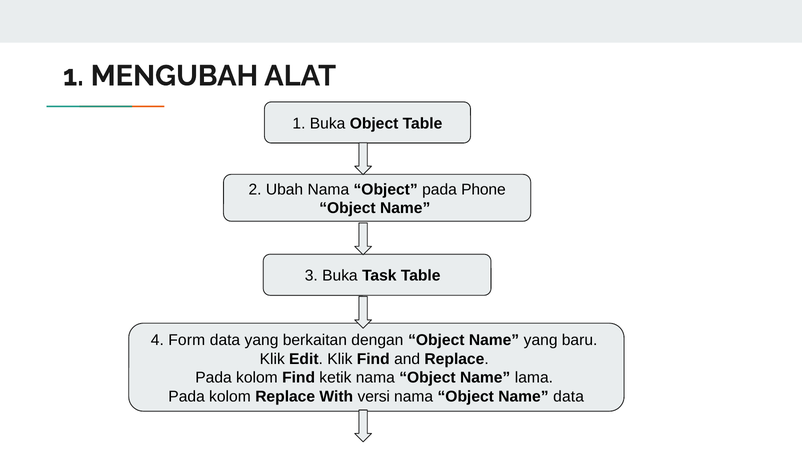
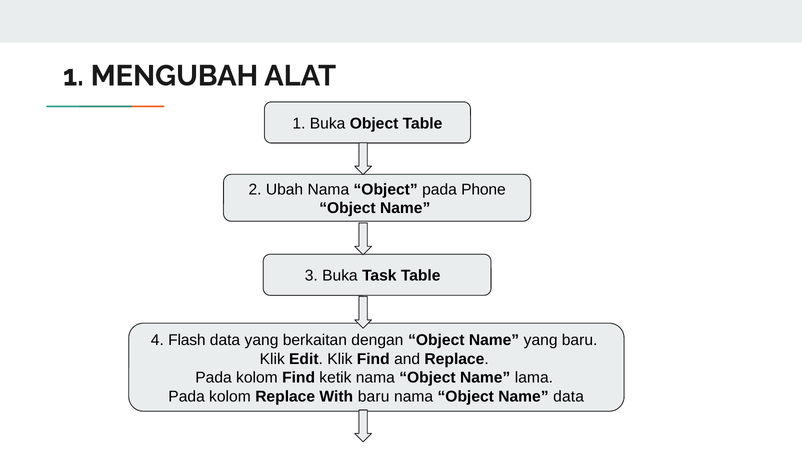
Form: Form -> Flash
With versi: versi -> baru
